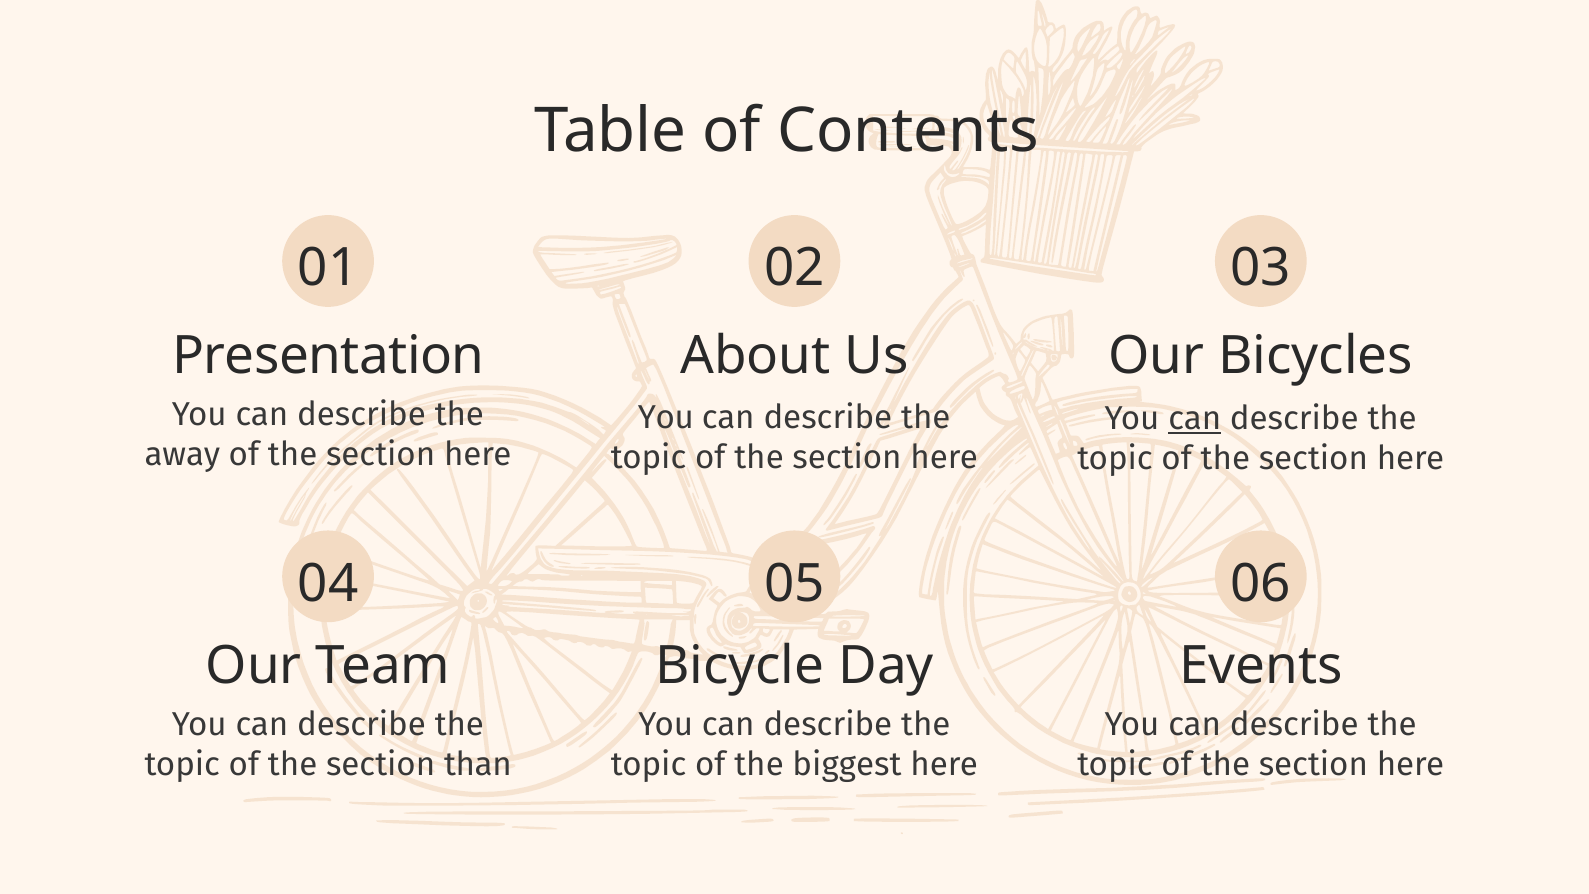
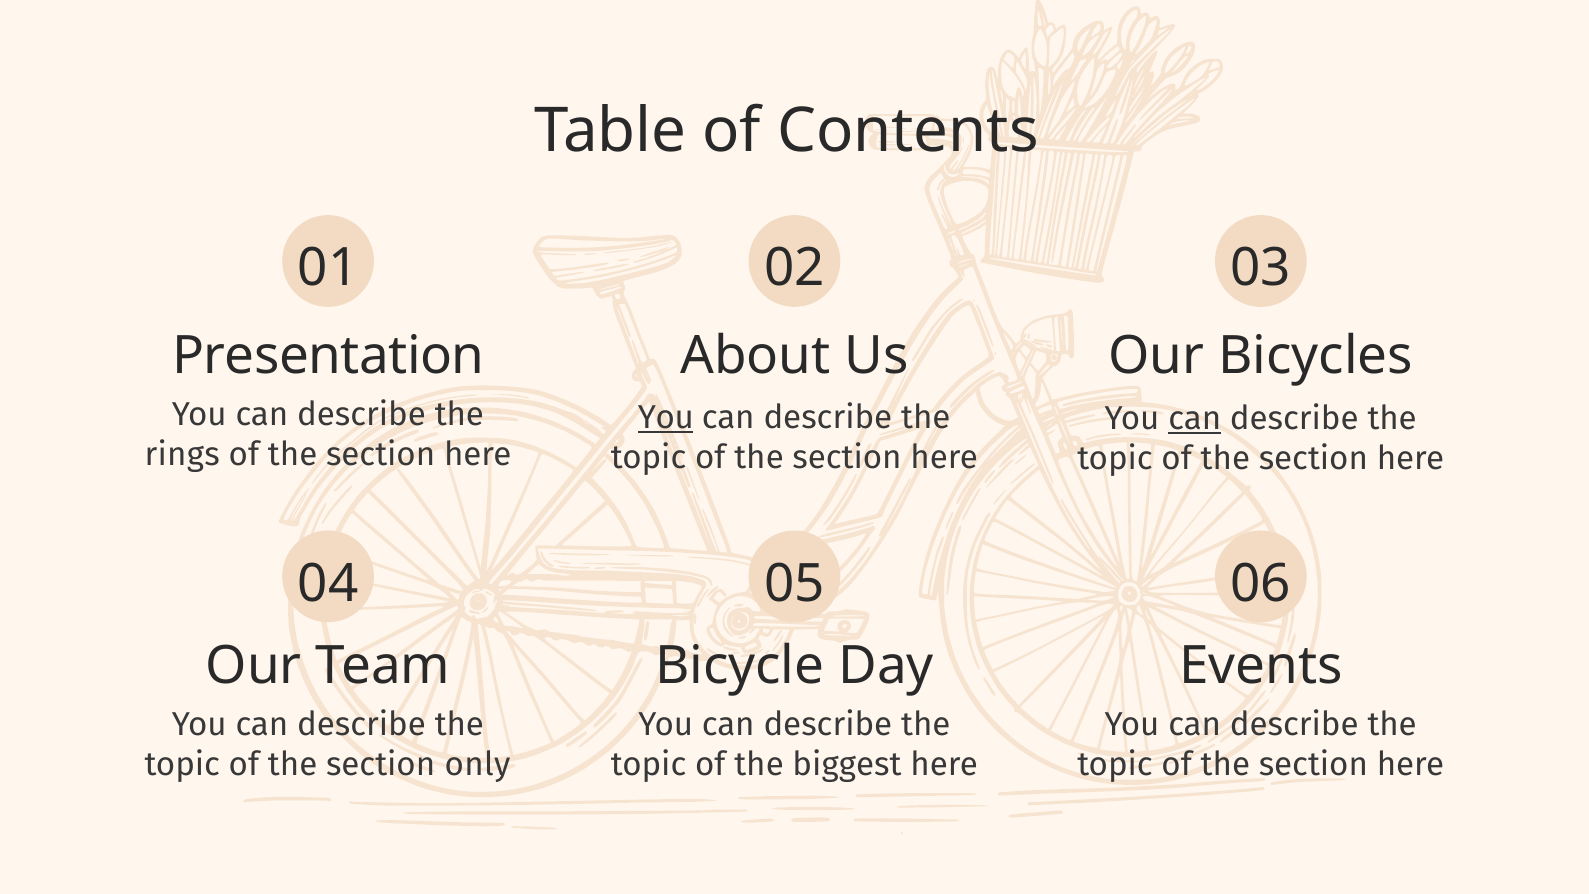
You at (666, 417) underline: none -> present
away: away -> rings
than: than -> only
